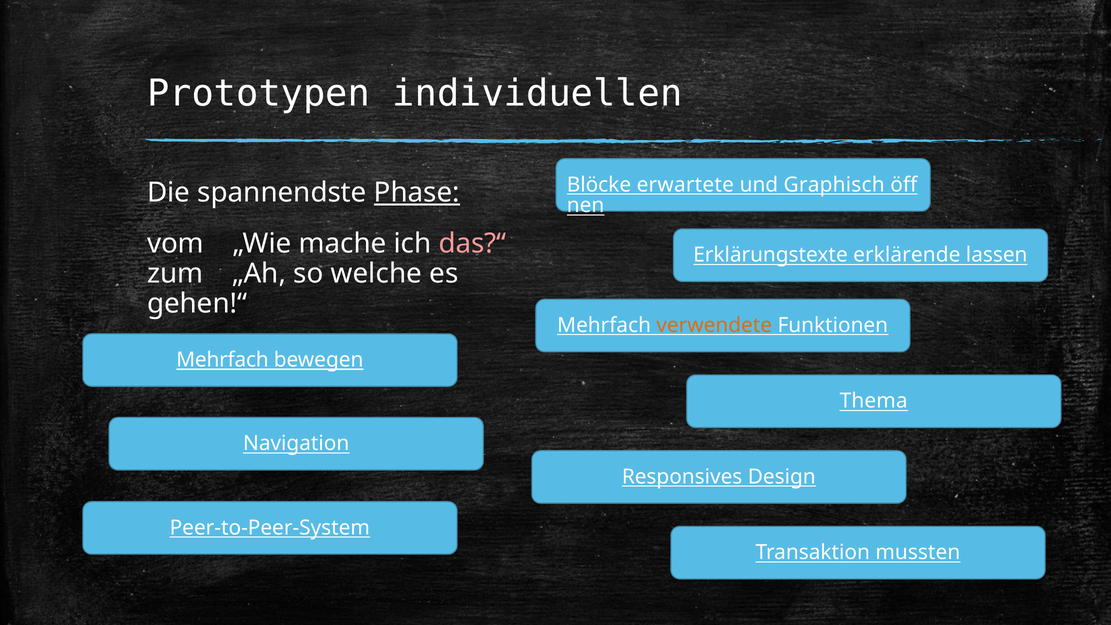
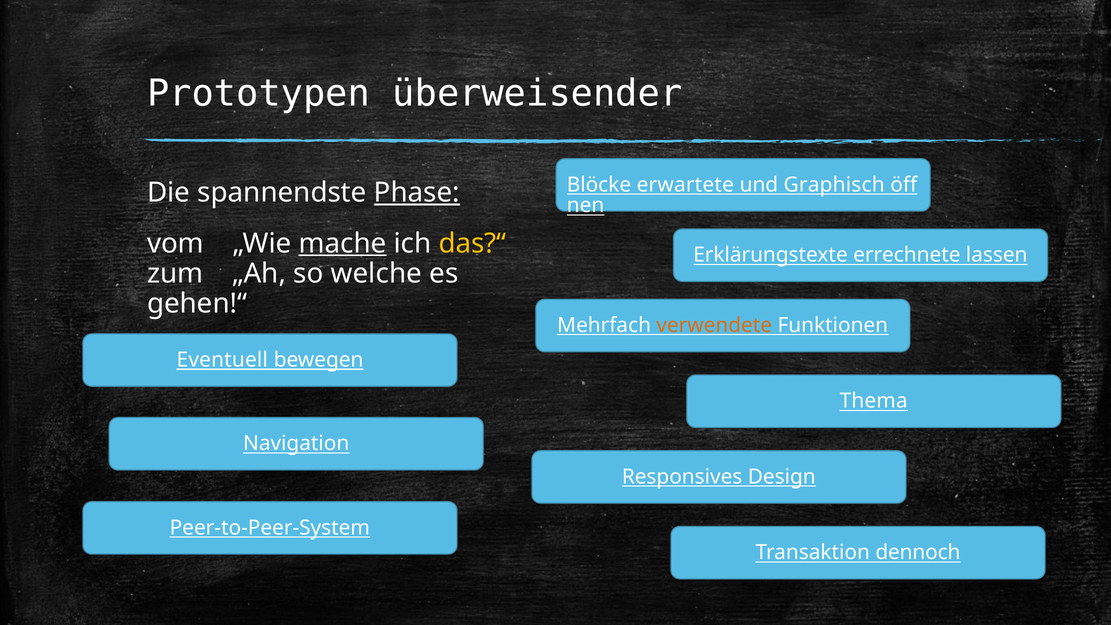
individuellen: individuellen -> überweisender
mache underline: none -> present
das?“ colour: pink -> yellow
erklärende: erklärende -> errechnete
Mehrfach at (222, 360): Mehrfach -> Eventuell
mussten: mussten -> dennoch
